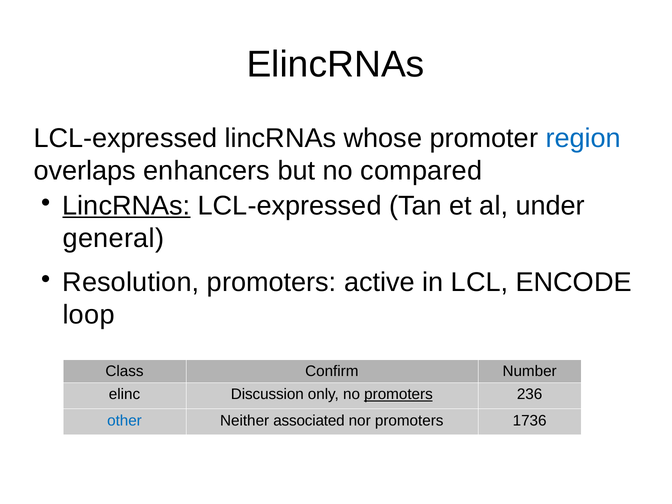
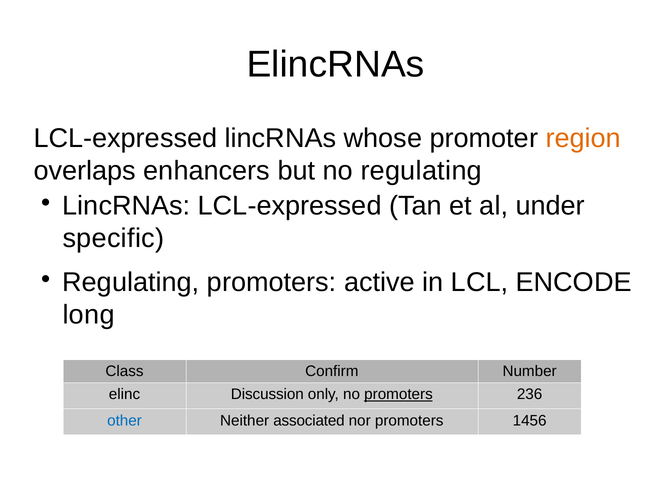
region colour: blue -> orange
no compared: compared -> regulating
LincRNAs at (126, 206) underline: present -> none
general: general -> specific
Resolution at (131, 282): Resolution -> Regulating
loop: loop -> long
1736: 1736 -> 1456
